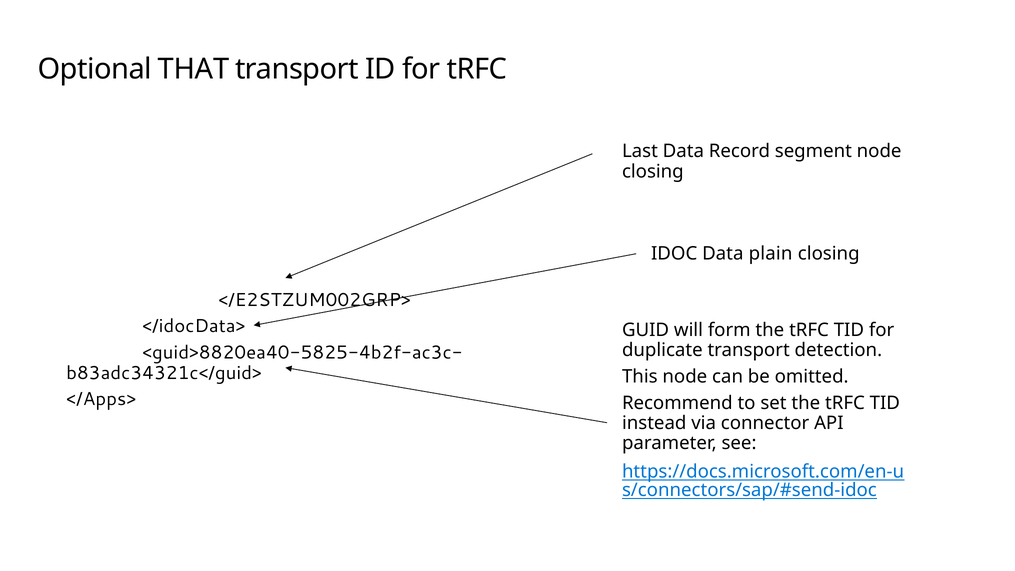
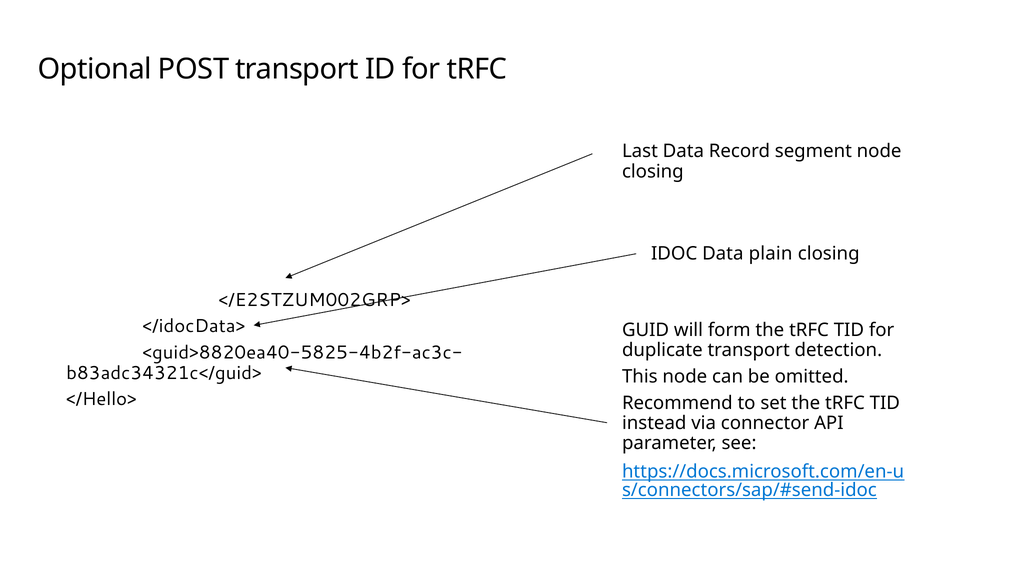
THAT: THAT -> POST
</Apps>: </Apps> -> </Hello>
